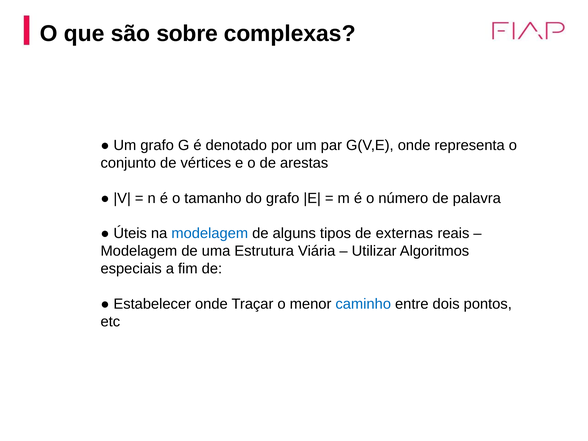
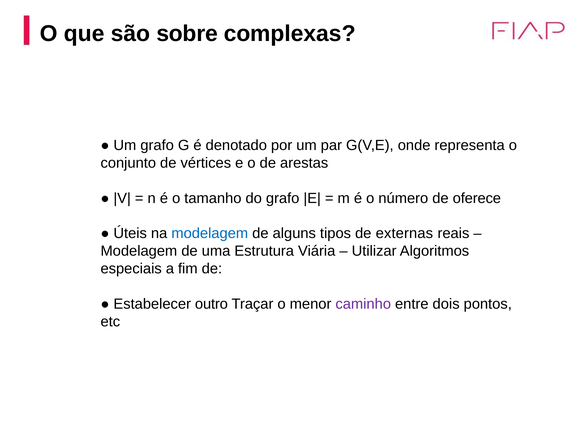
palavra: palavra -> oferece
Estabelecer onde: onde -> outro
caminho colour: blue -> purple
